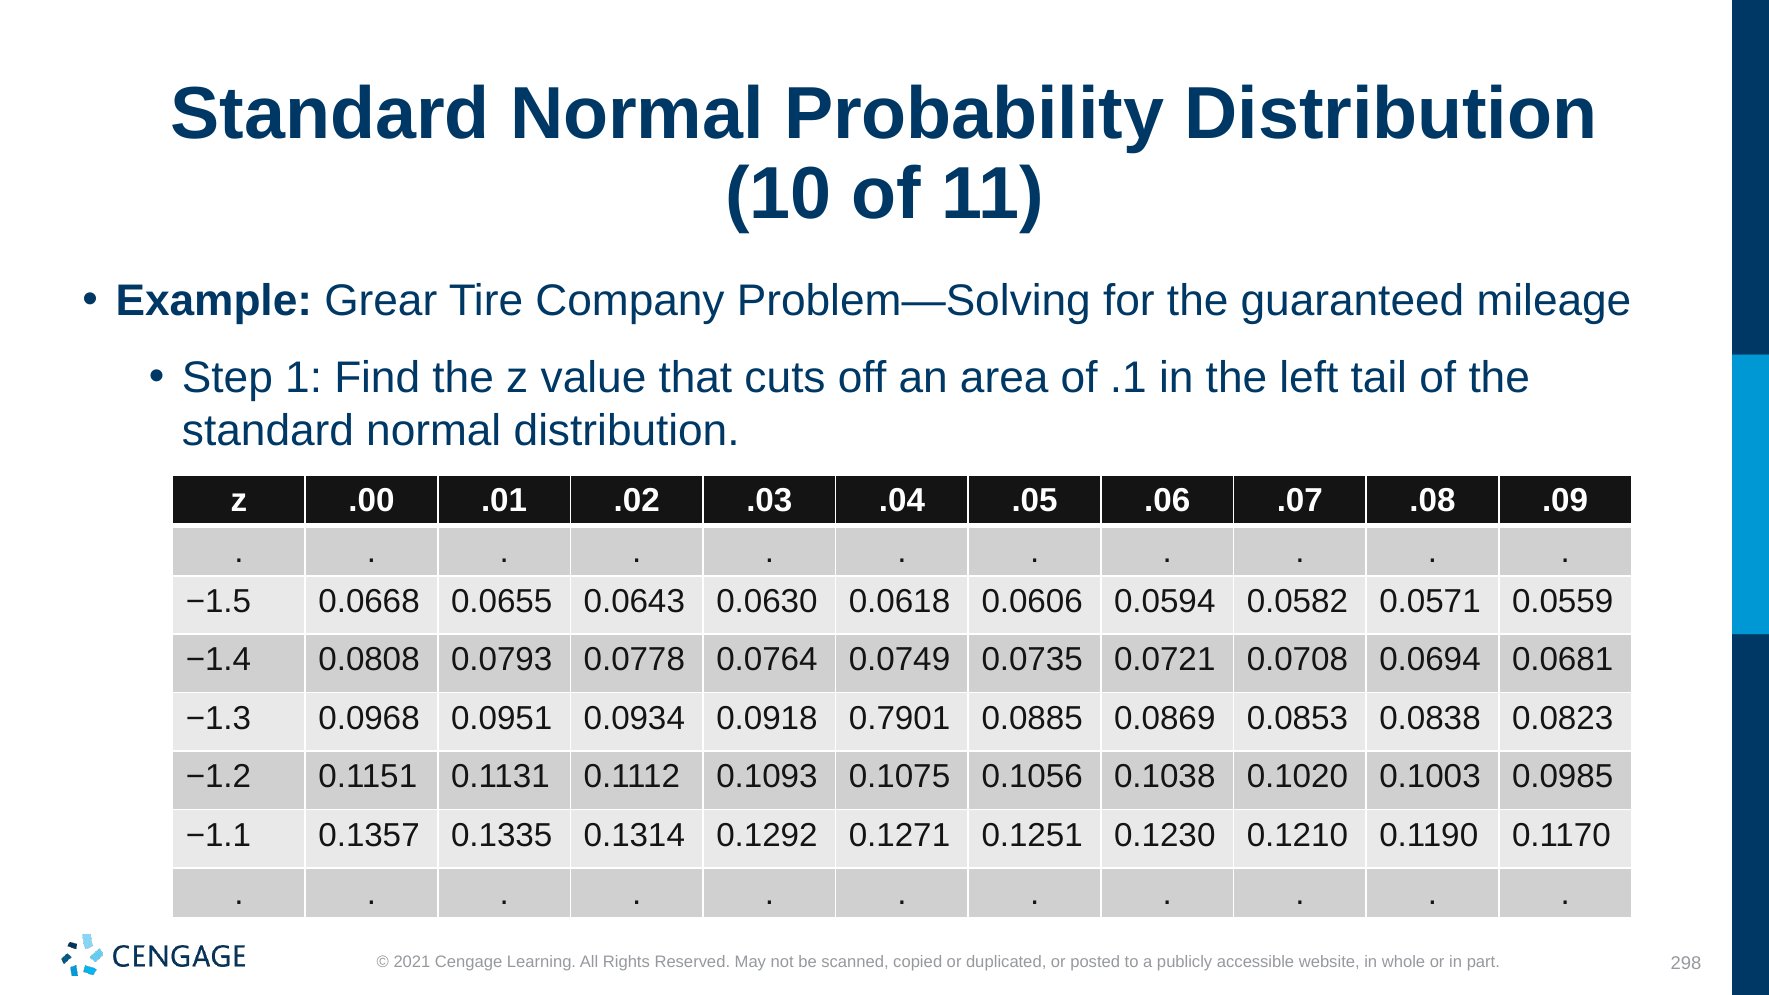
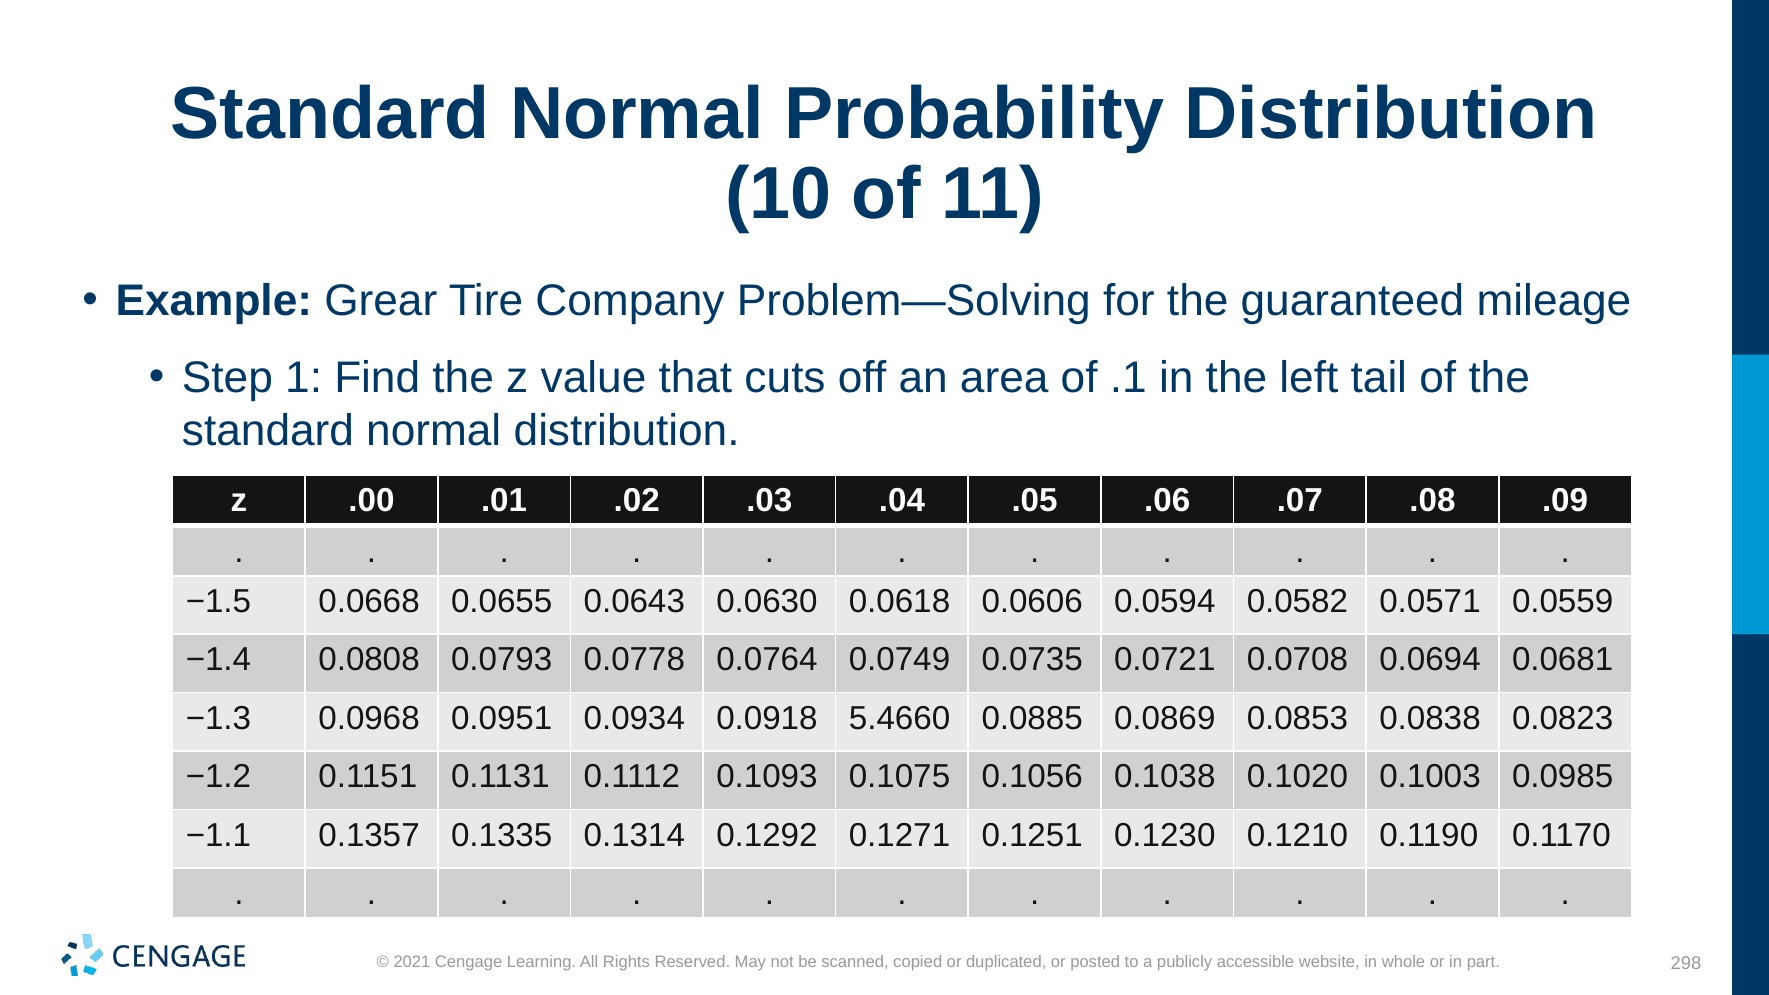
0.7901: 0.7901 -> 5.4660
